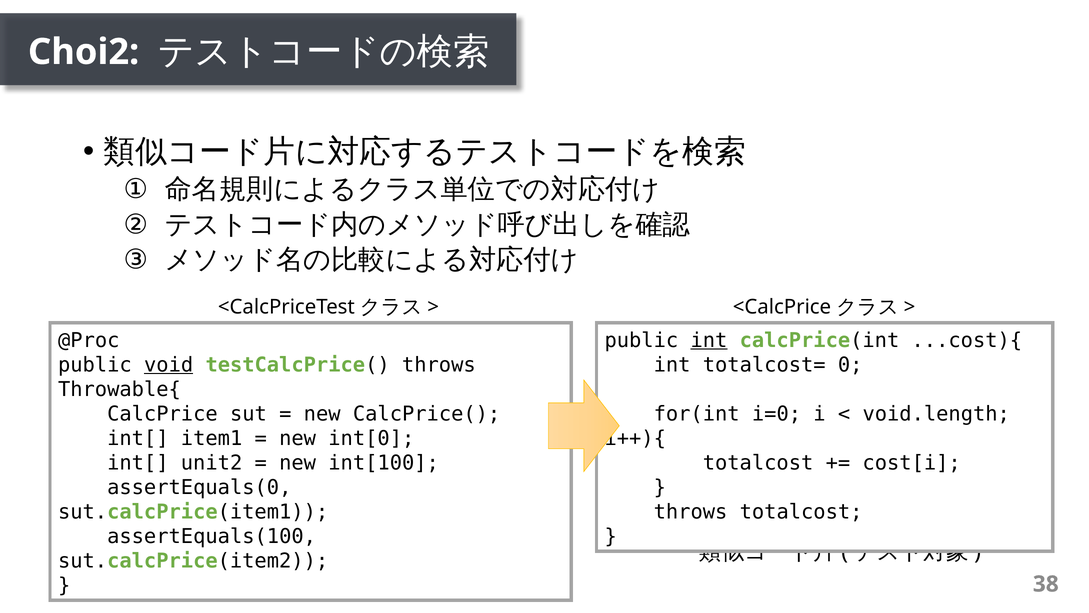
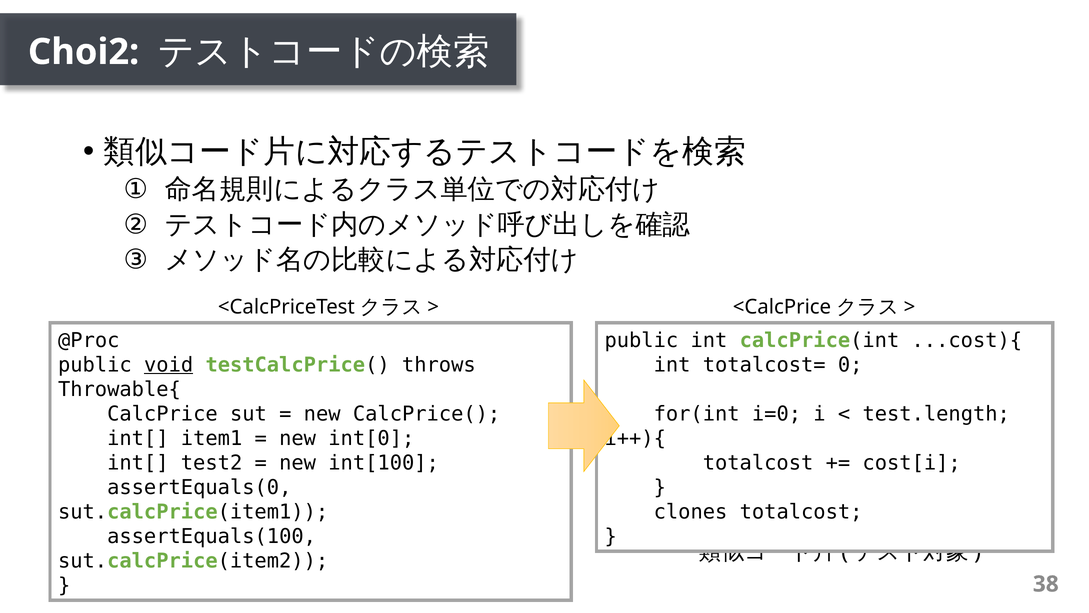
int at (709, 340) underline: present -> none
void.length: void.length -> test.length
unit2: unit2 -> test2
throws at (691, 512): throws -> clones
